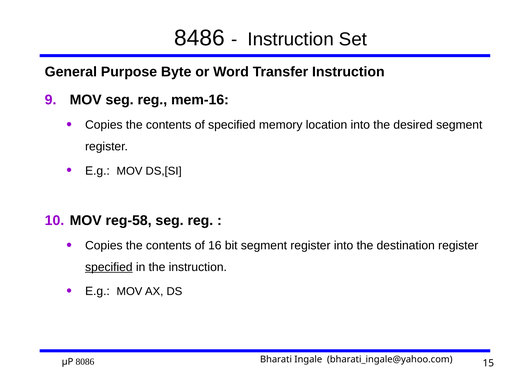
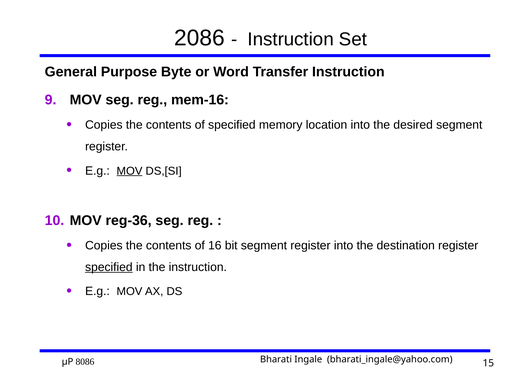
8486: 8486 -> 2086
MOV at (129, 171) underline: none -> present
reg-58: reg-58 -> reg-36
